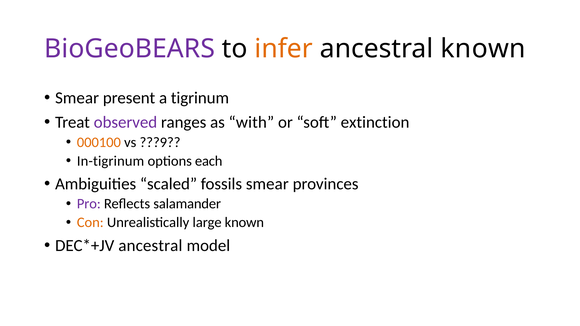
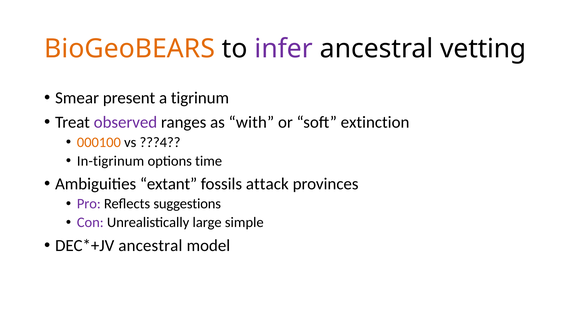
BioGeoBEARS colour: purple -> orange
infer colour: orange -> purple
ancestral known: known -> vetting
???9: ???9 -> ???4
each: each -> time
scaled: scaled -> extant
fossils smear: smear -> attack
salamander: salamander -> suggestions
Con colour: orange -> purple
large known: known -> simple
